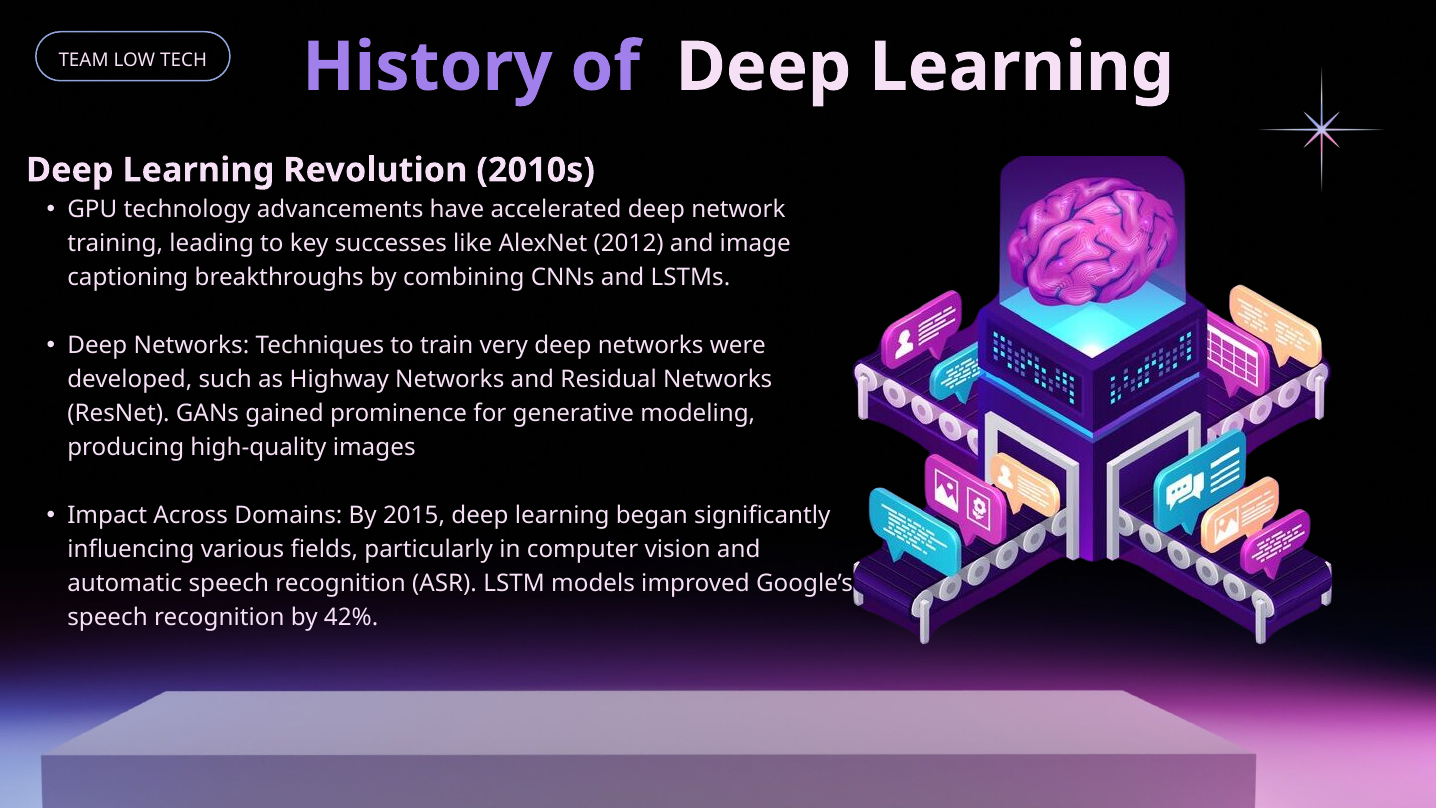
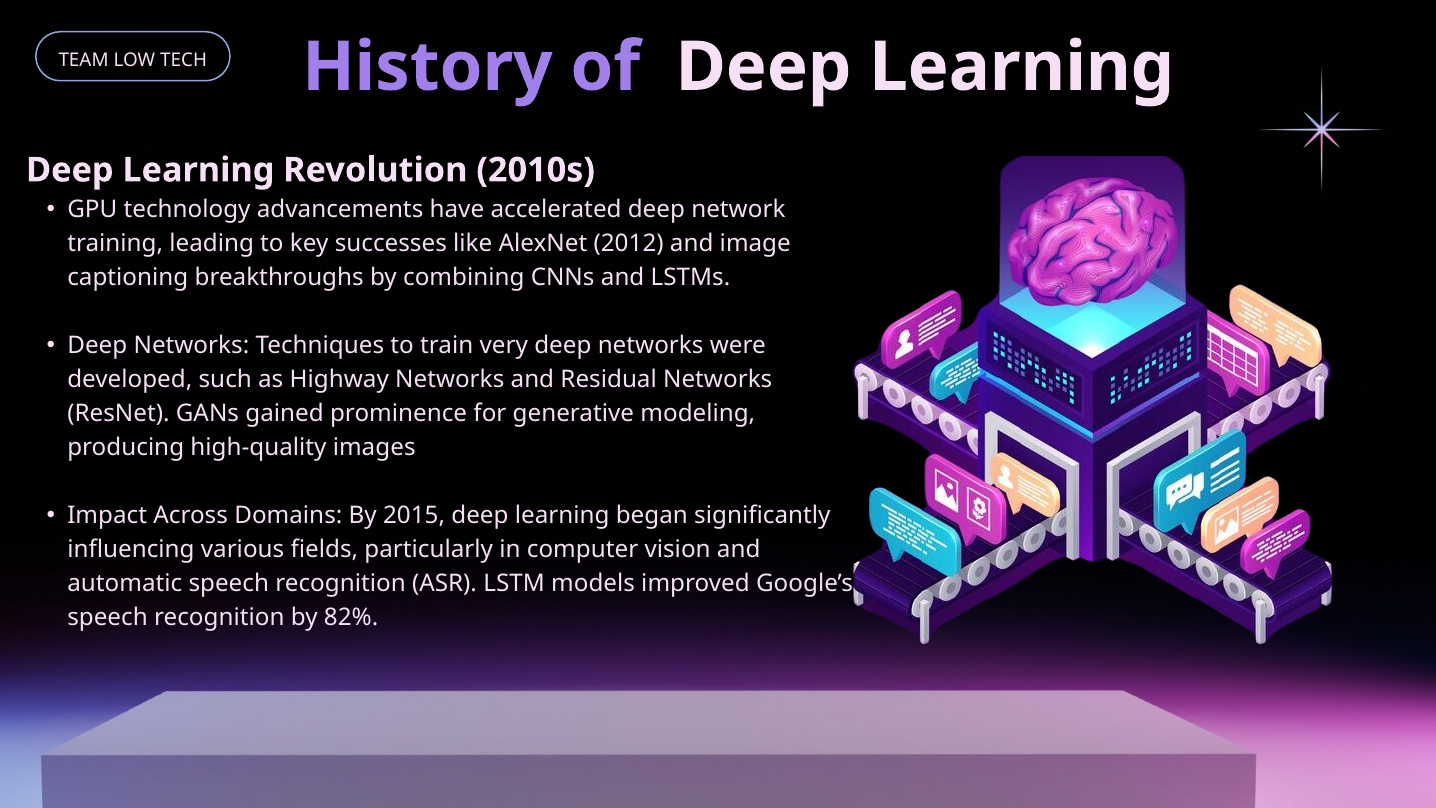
42%: 42% -> 82%
